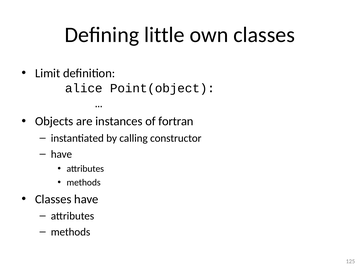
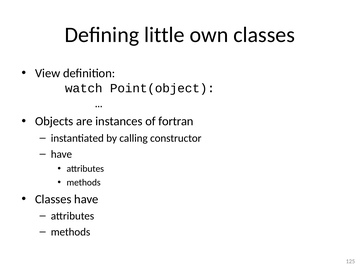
Limit: Limit -> View
alice: alice -> watch
